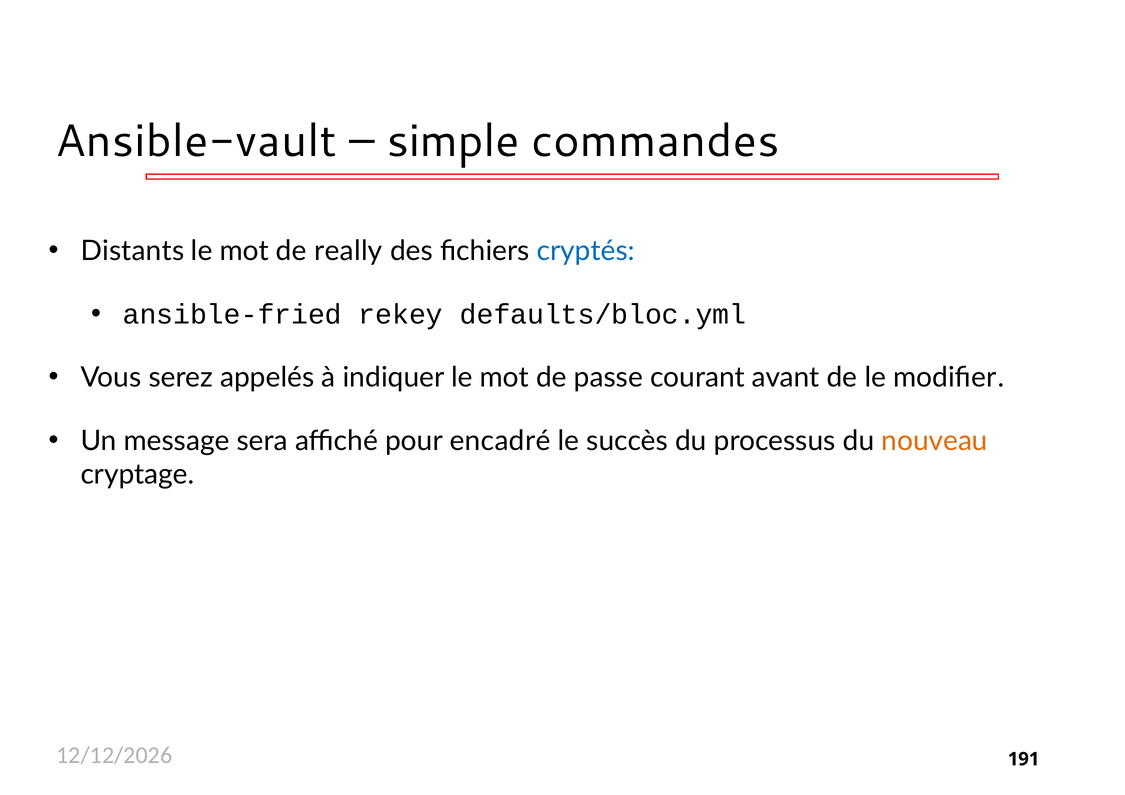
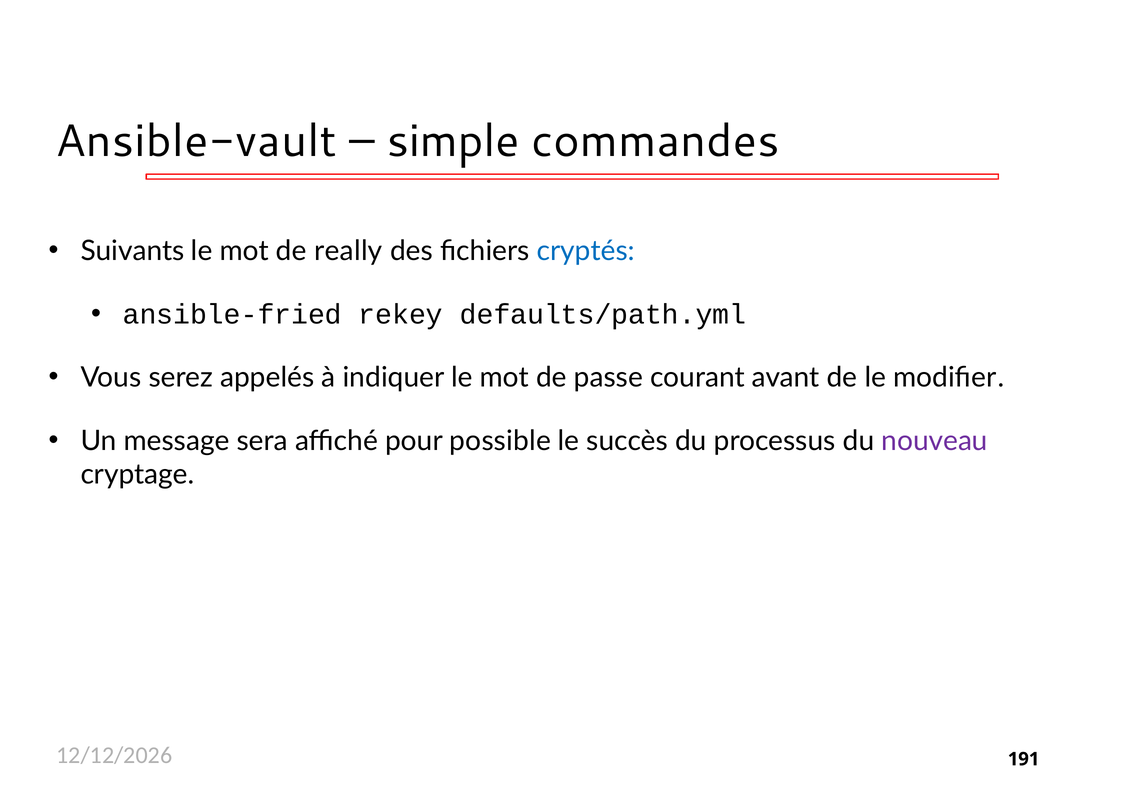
Distants: Distants -> Suivants
defaults/bloc.yml: defaults/bloc.yml -> defaults/path.yml
encadré: encadré -> possible
nouveau colour: orange -> purple
